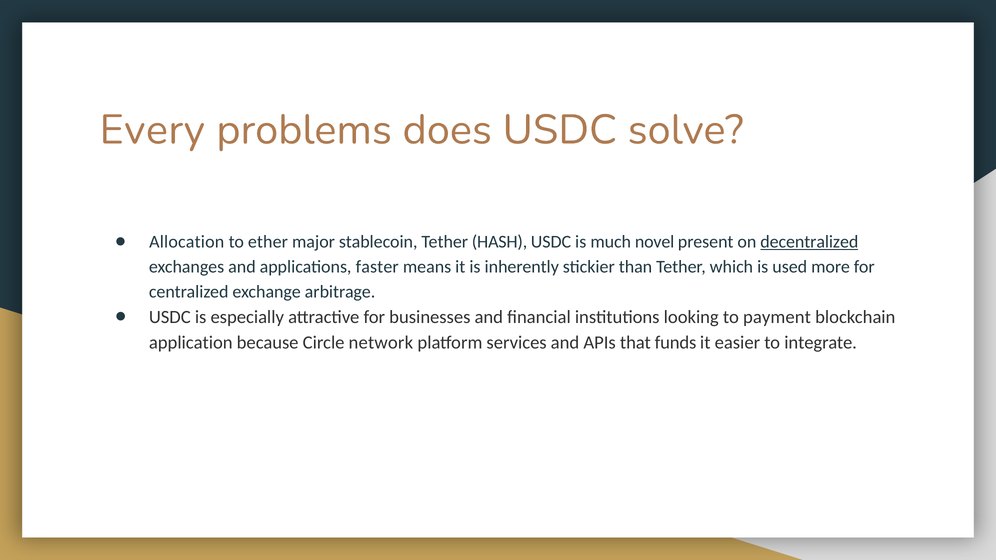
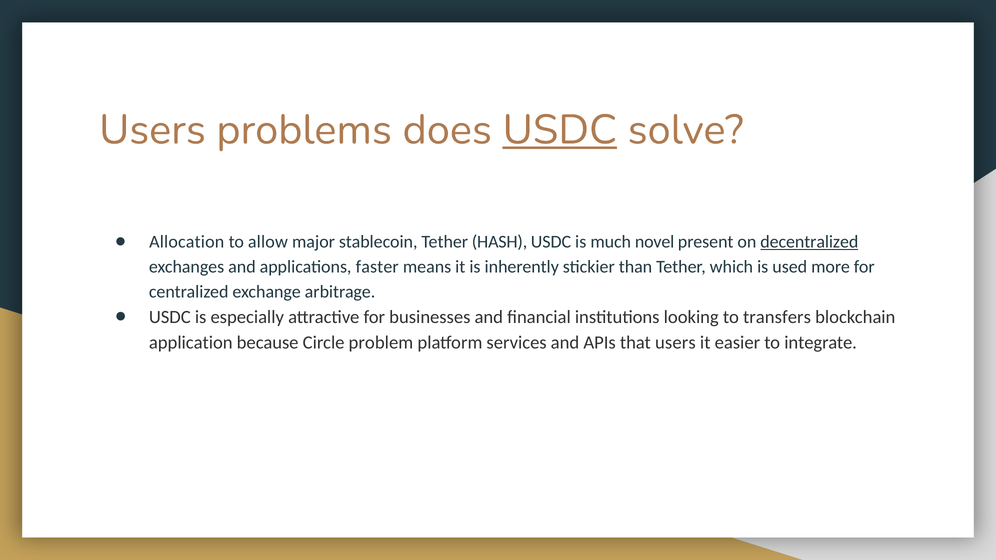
Every at (152, 130): Every -> Users
USDC at (560, 130) underline: none -> present
ether: ether -> allow
payment: payment -> transfers
network: network -> problem
that funds: funds -> users
